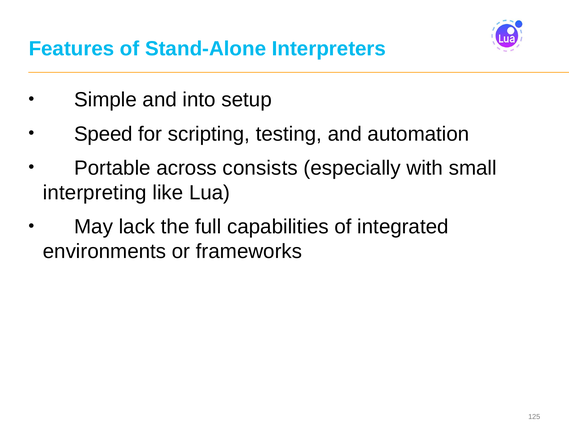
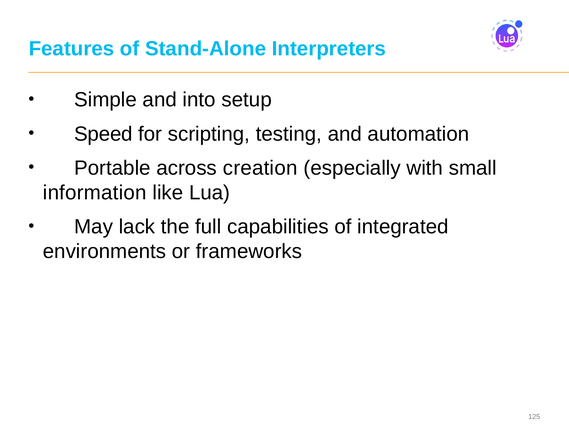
consists: consists -> creation
interpreting: interpreting -> information
